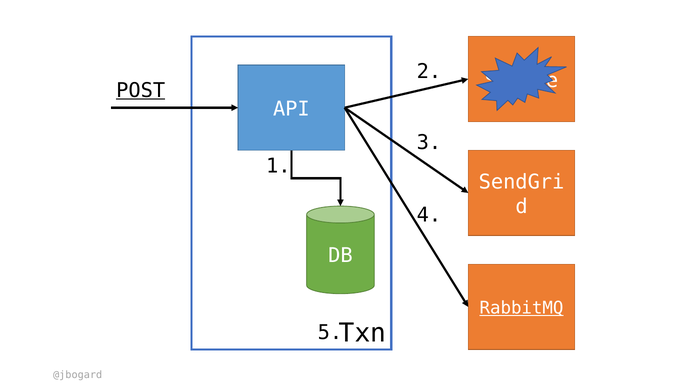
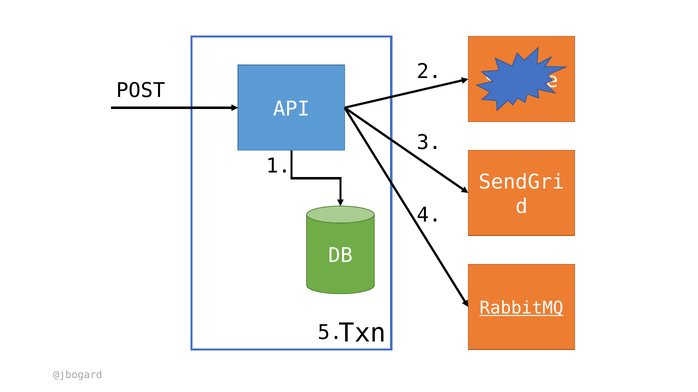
POST underline: present -> none
